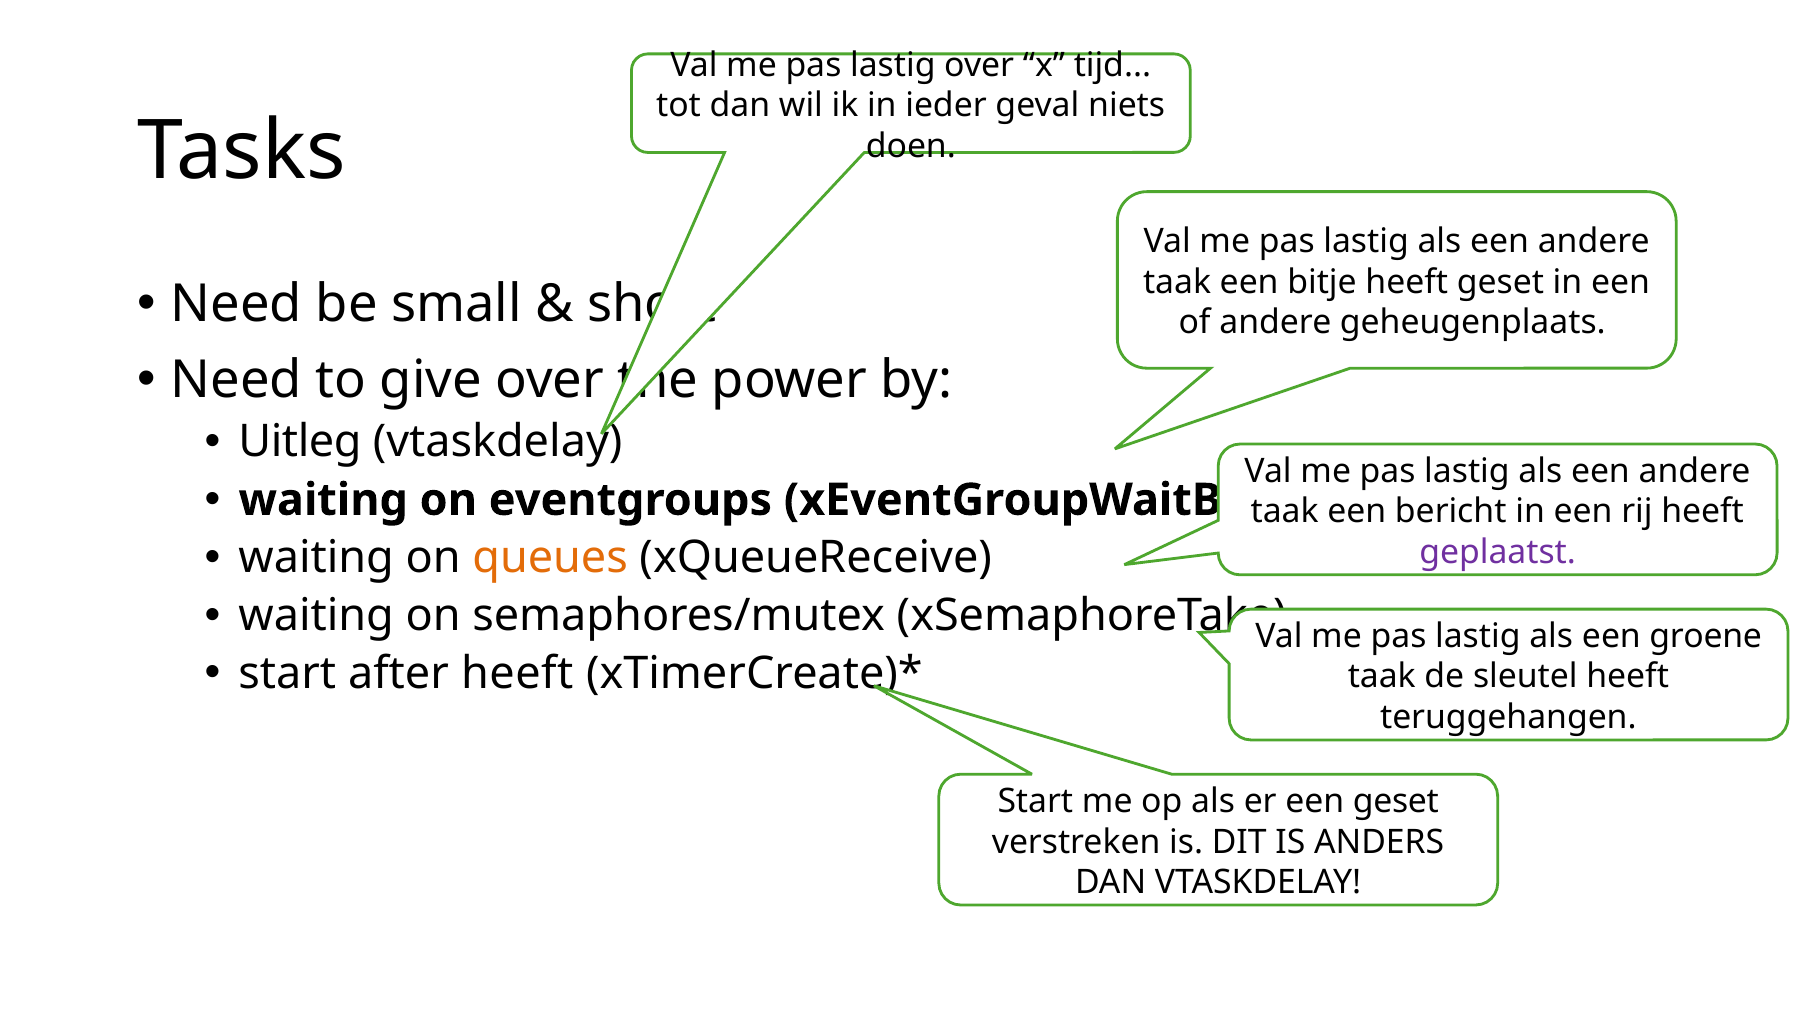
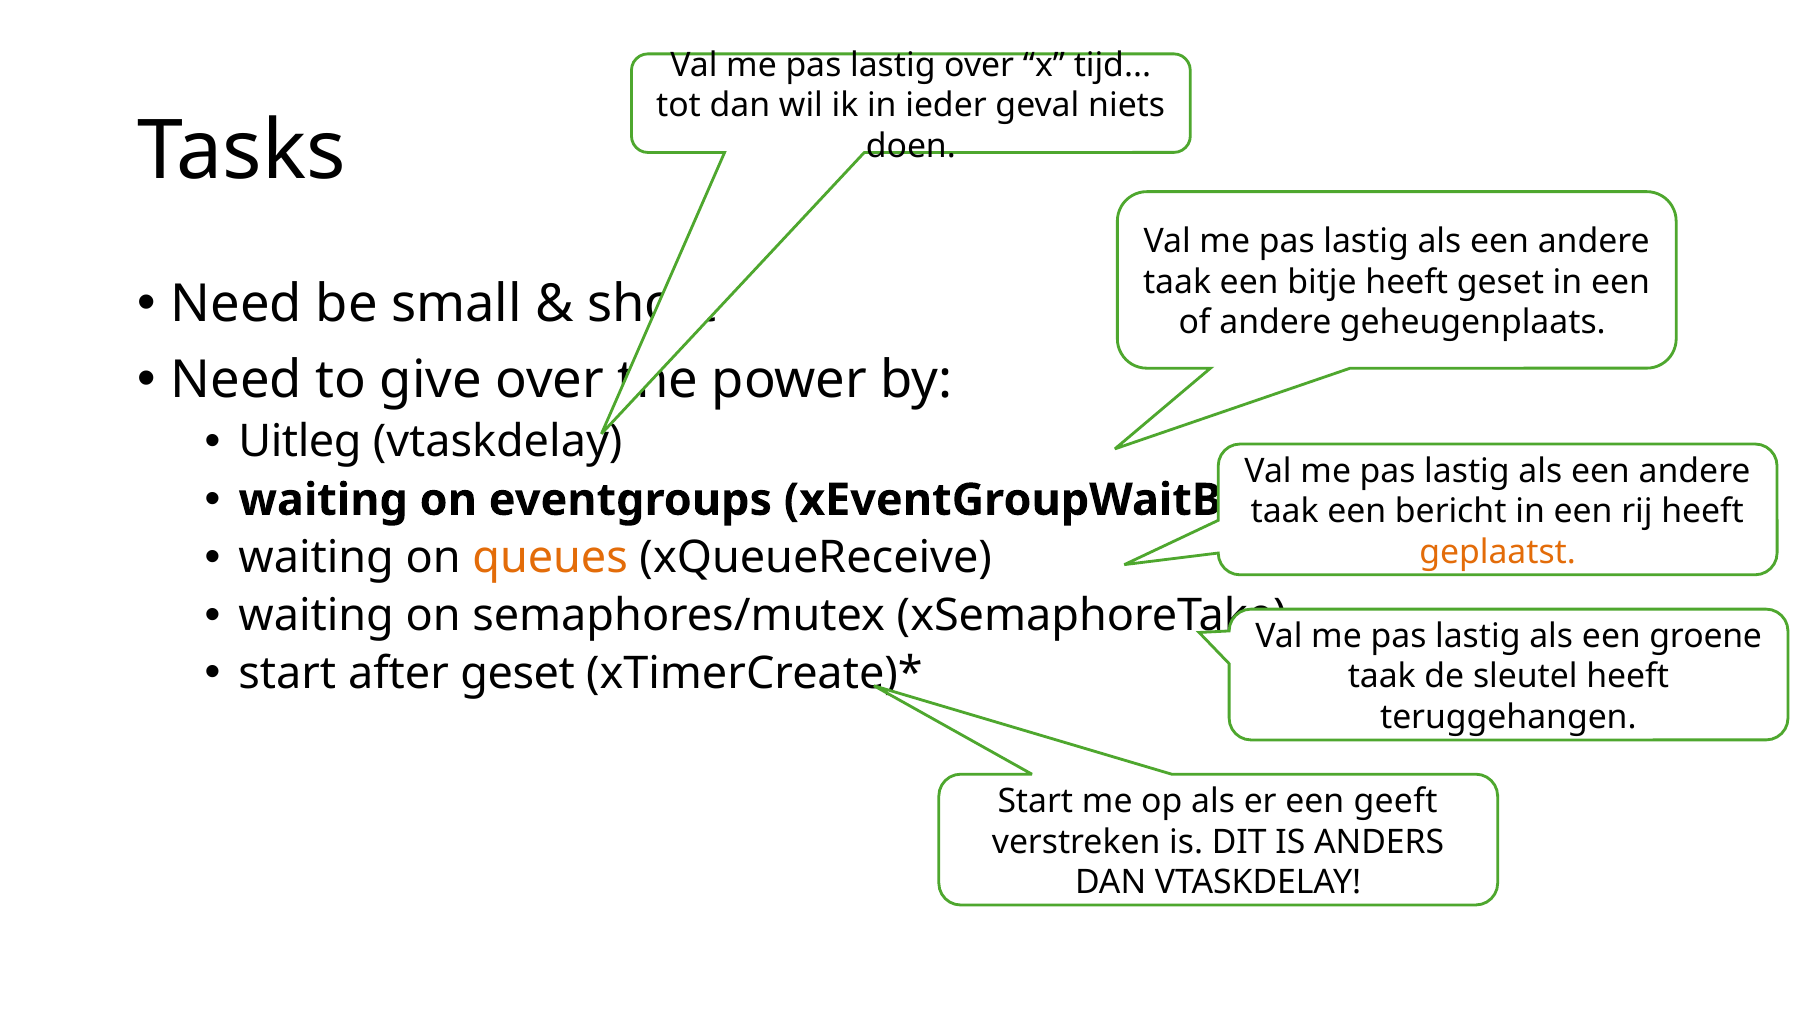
geplaatst colour: purple -> orange
after heeft: heeft -> geset
een geset: geset -> geeft
